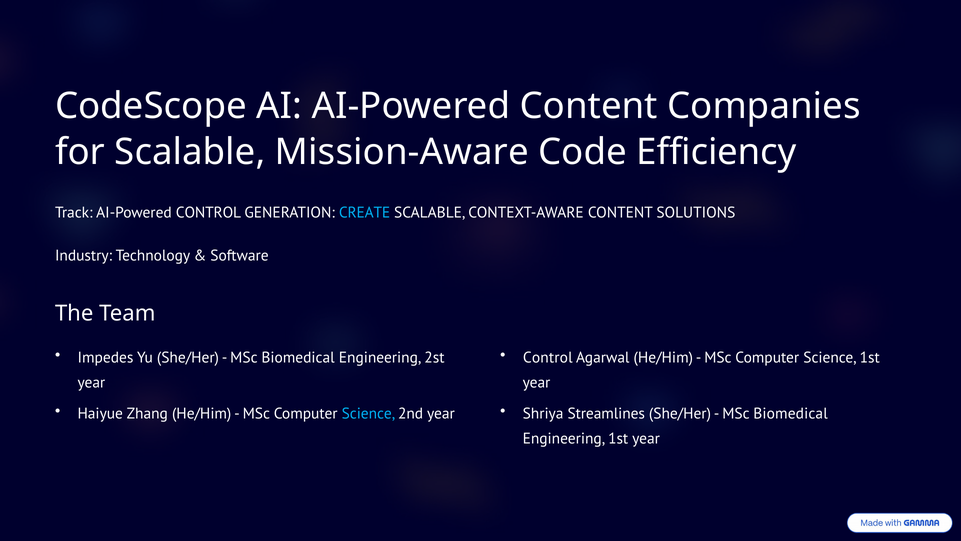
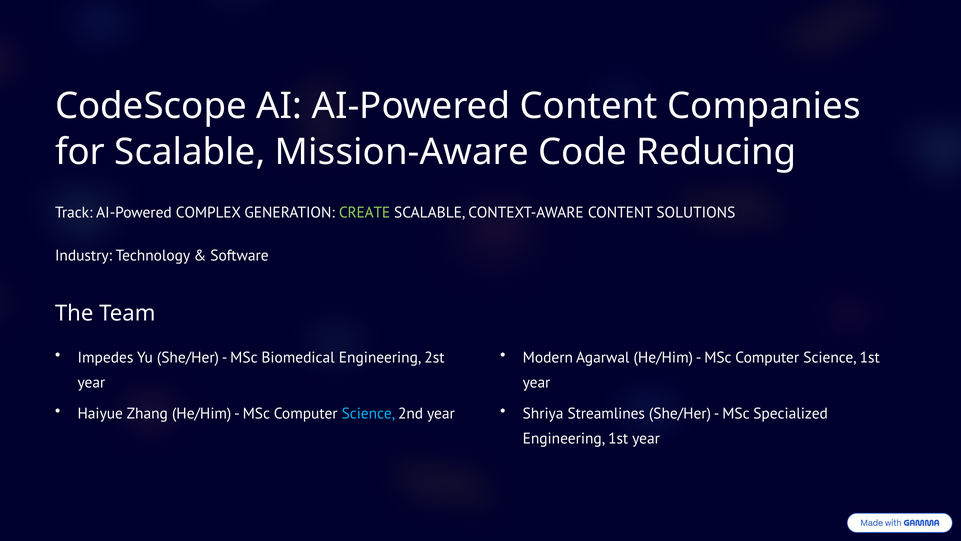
Efficiency: Efficiency -> Reducing
AI-Powered CONTROL: CONTROL -> COMPLEX
CREATE colour: light blue -> light green
Control at (548, 358): Control -> Modern
Biomedical at (791, 413): Biomedical -> Specialized
